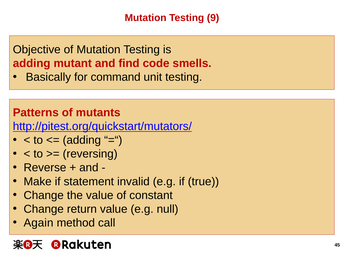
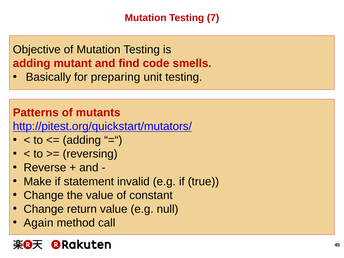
9: 9 -> 7
command: command -> preparing
